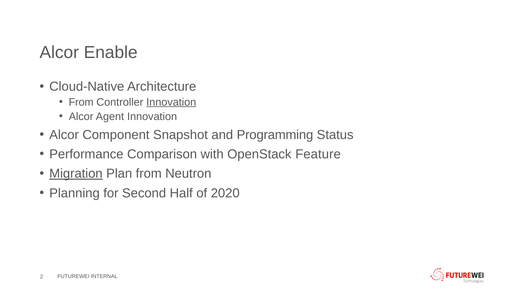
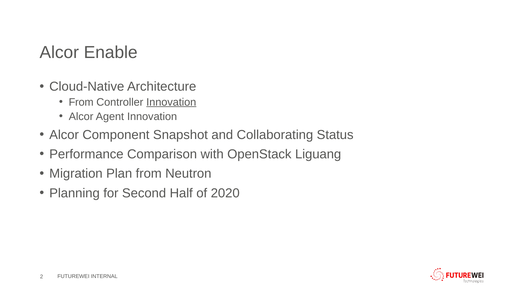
Programming: Programming -> Collaborating
Feature: Feature -> Liguang
Migration underline: present -> none
